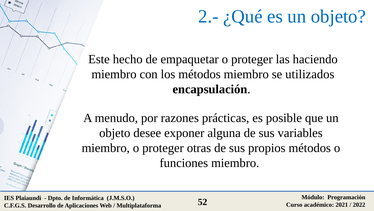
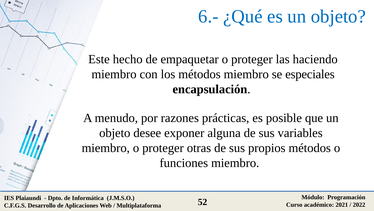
2.-: 2.- -> 6.-
utilizados: utilizados -> especiales
